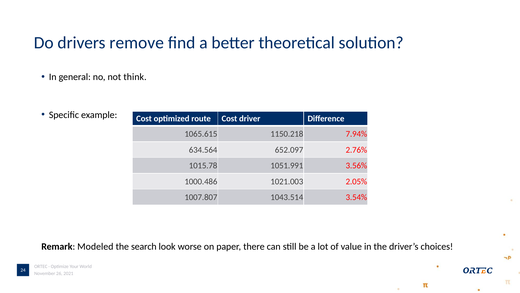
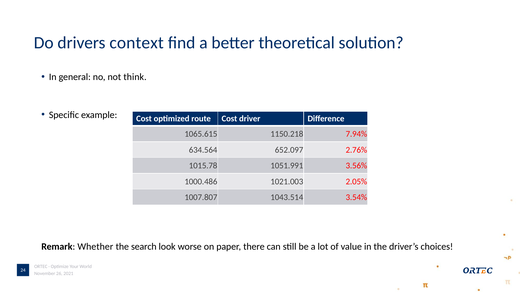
remove: remove -> context
Modeled: Modeled -> Whether
